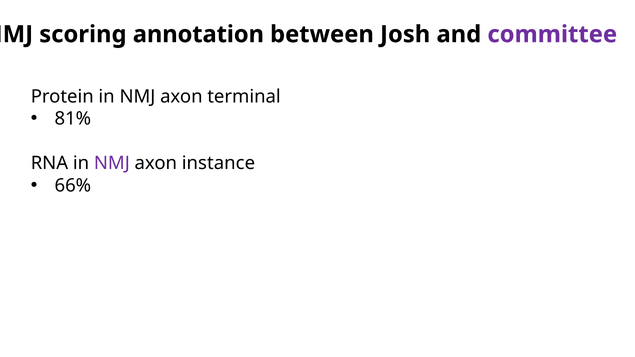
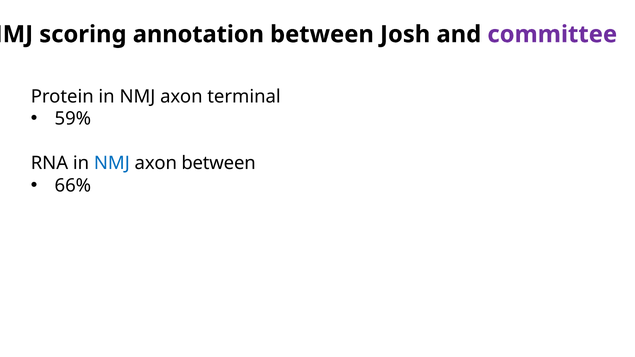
81%: 81% -> 59%
NMJ at (112, 163) colour: purple -> blue
axon instance: instance -> between
